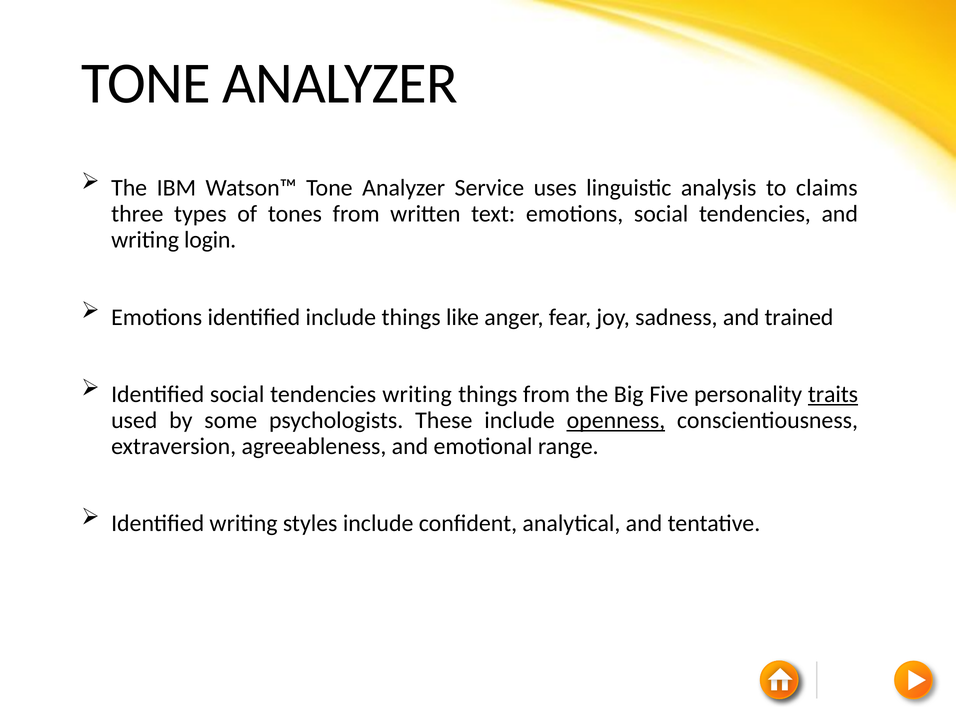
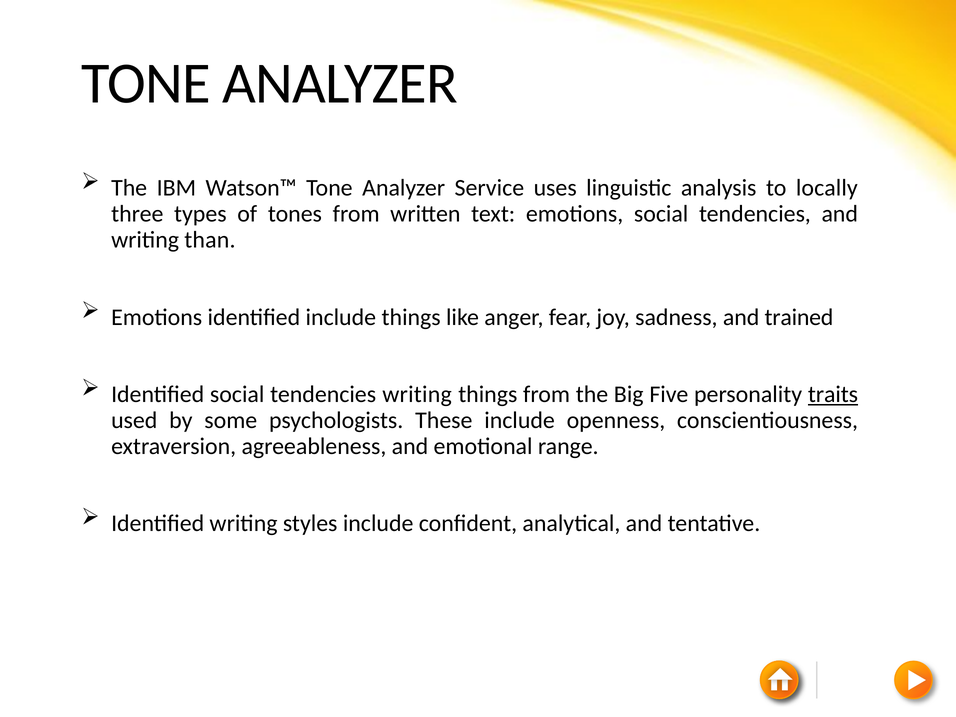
claims: claims -> locally
login: login -> than
openness underline: present -> none
